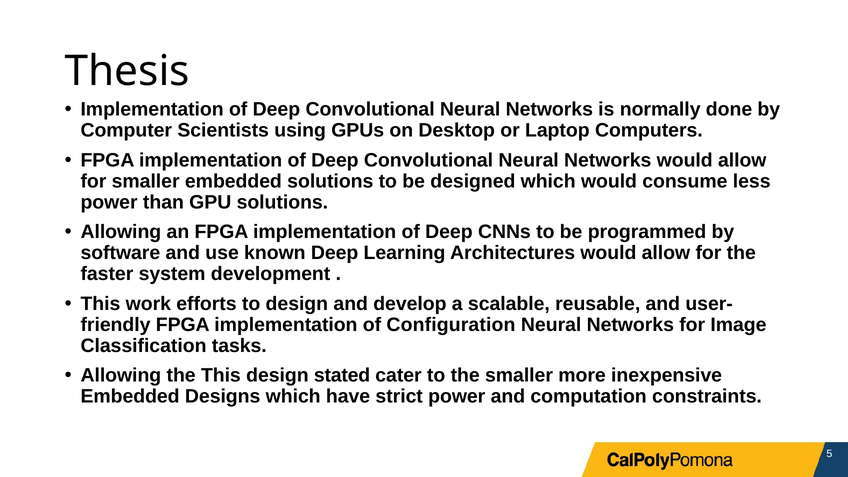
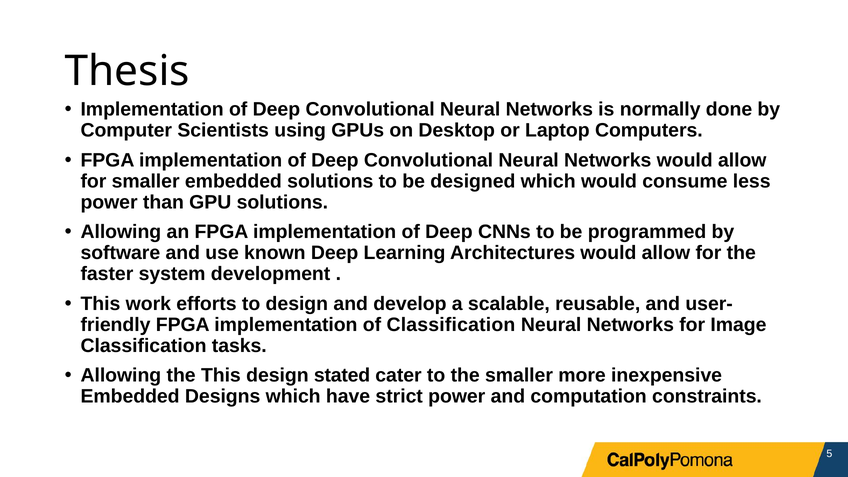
of Configuration: Configuration -> Classification
